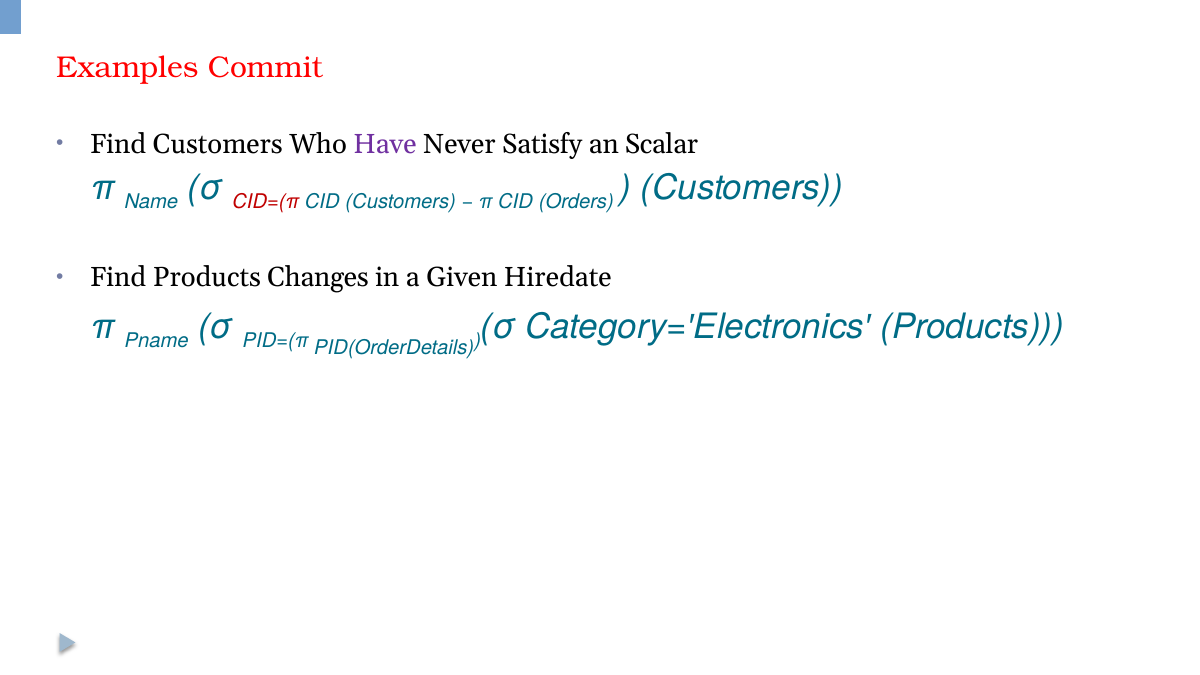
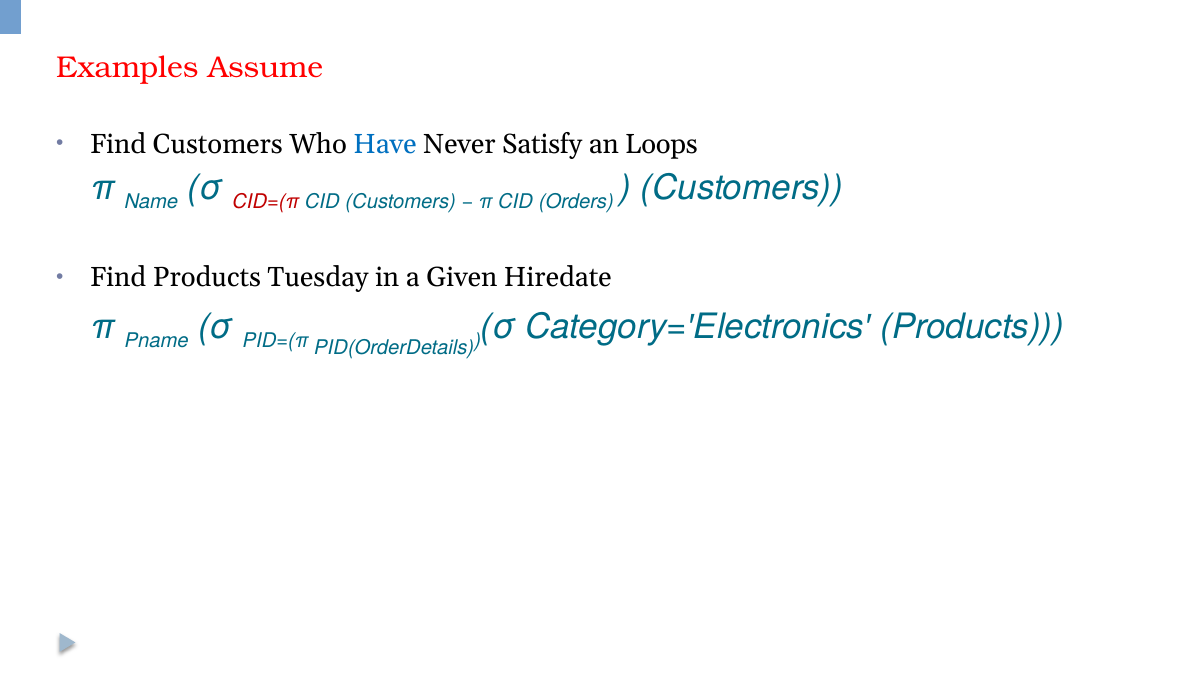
Commit: Commit -> Assume
Have colour: purple -> blue
Scalar: Scalar -> Loops
Changes: Changes -> Tuesday
